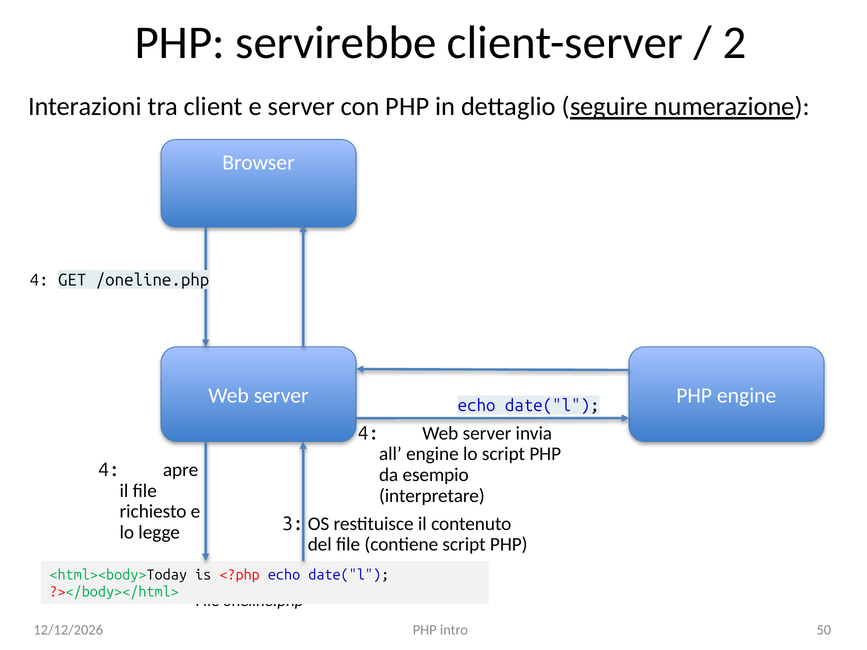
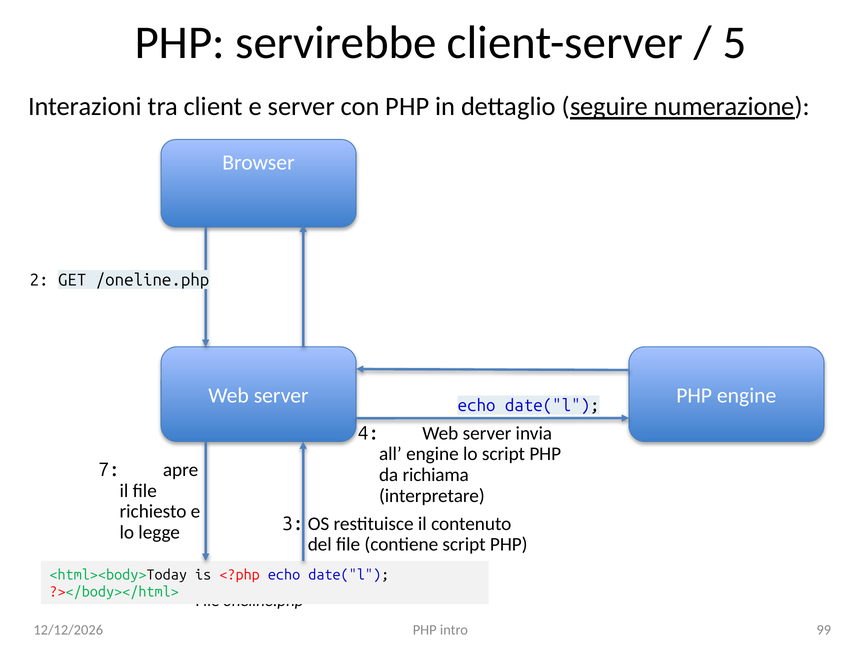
2: 2 -> 5
4 at (39, 280): 4 -> 2
4 at (109, 470): 4 -> 7
esempio: esempio -> richiama
50: 50 -> 99
